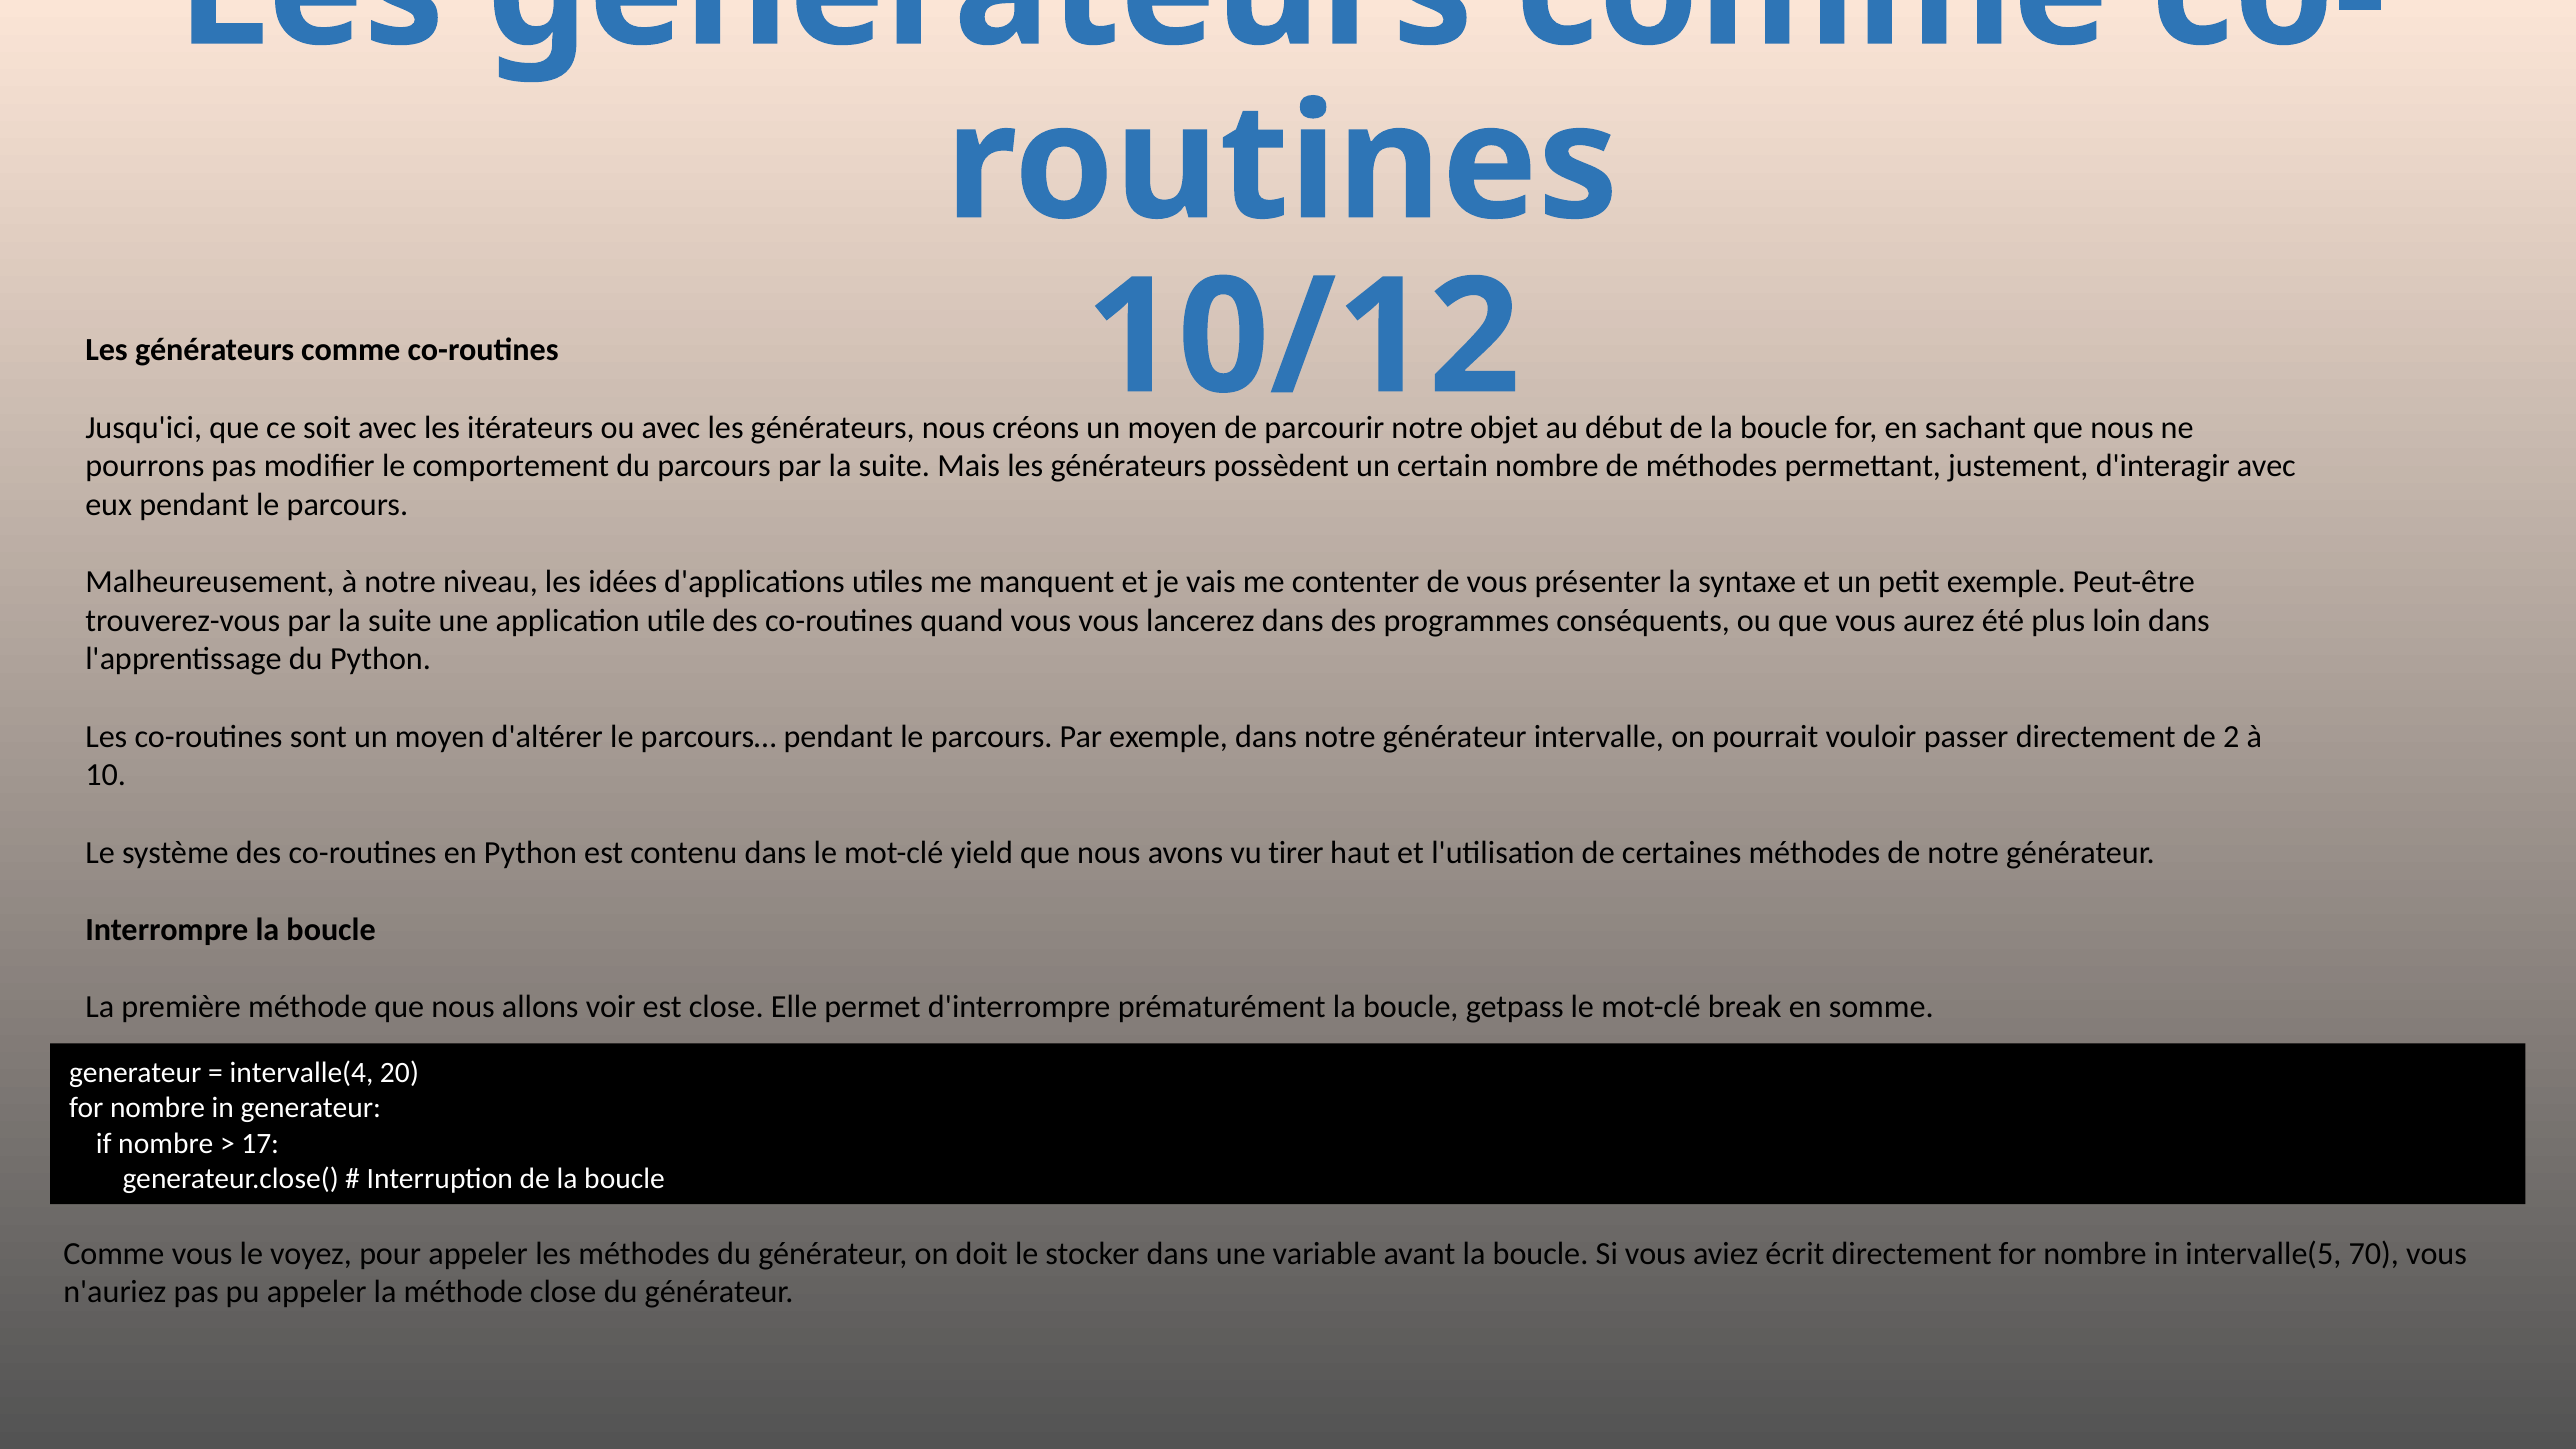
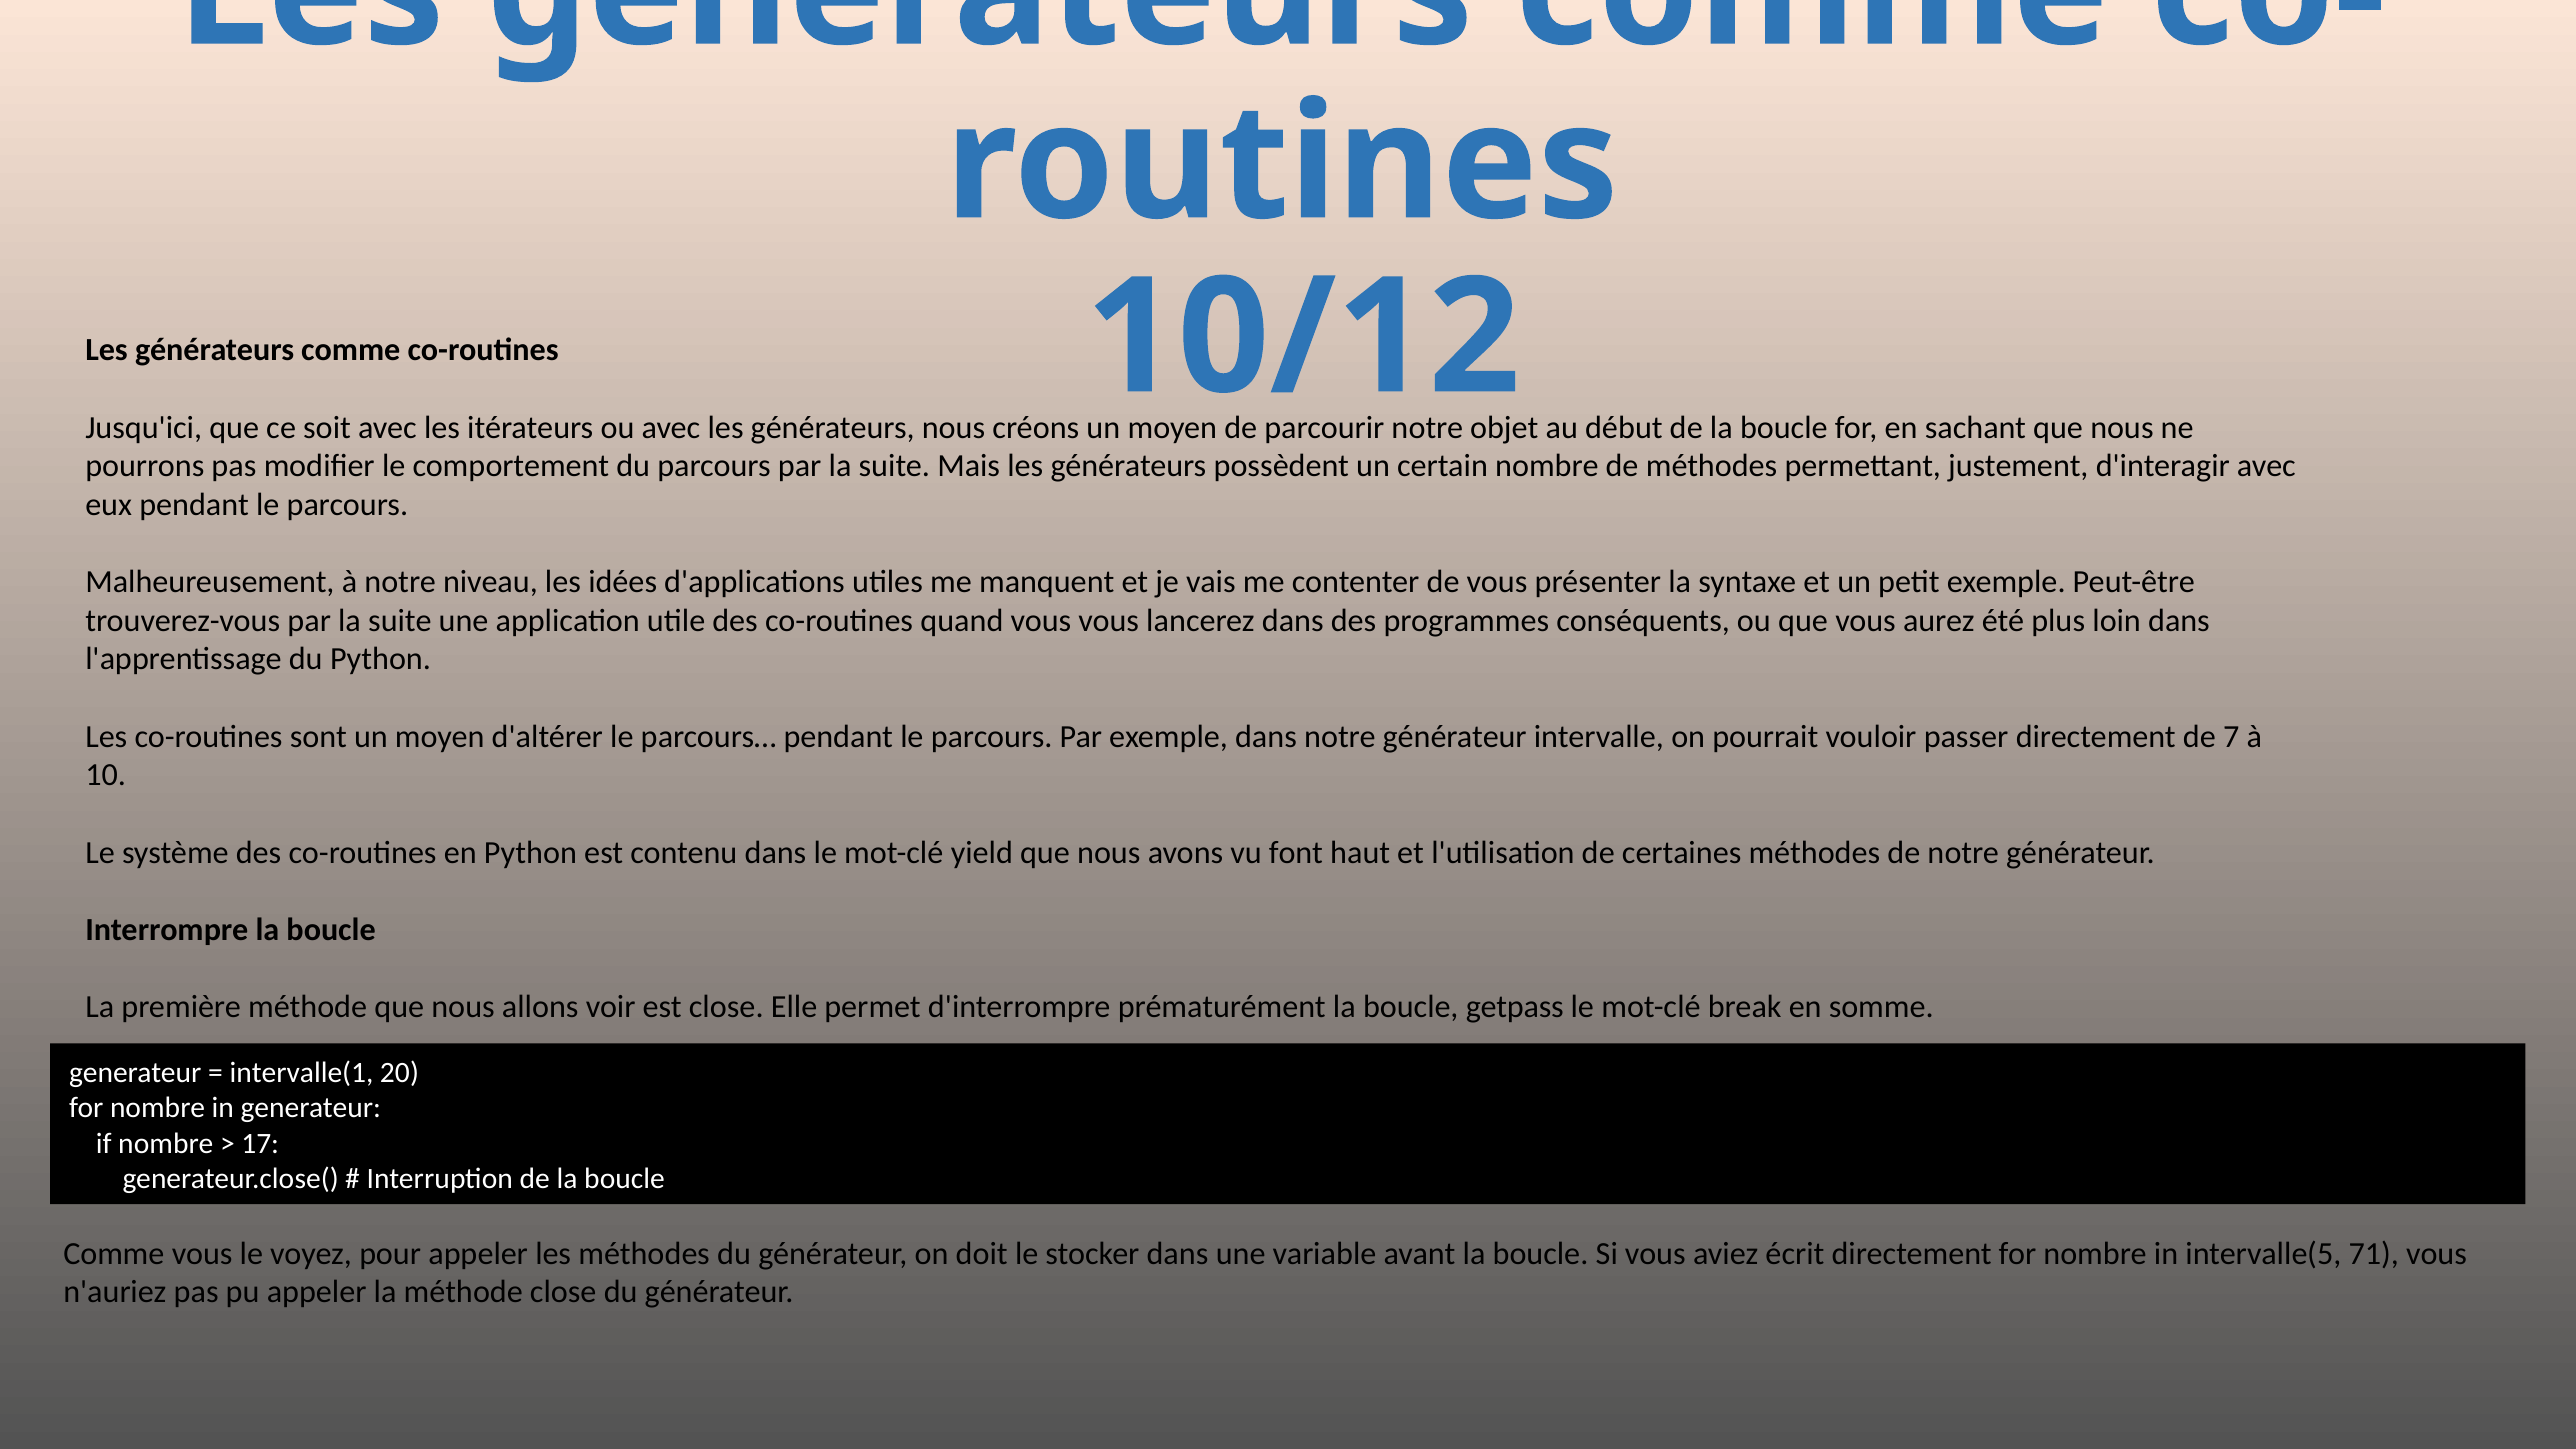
2: 2 -> 7
tirer: tirer -> font
intervalle(4: intervalle(4 -> intervalle(1
70: 70 -> 71
